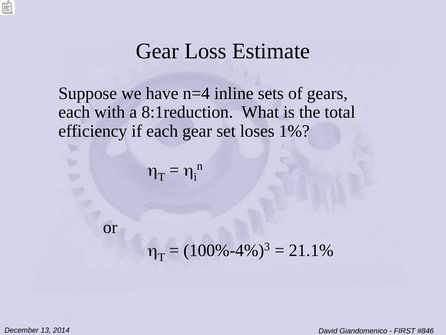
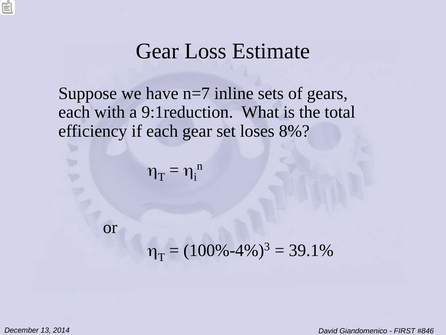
n=4: n=4 -> n=7
8:1reduction: 8:1reduction -> 9:1reduction
1%: 1% -> 8%
21.1%: 21.1% -> 39.1%
